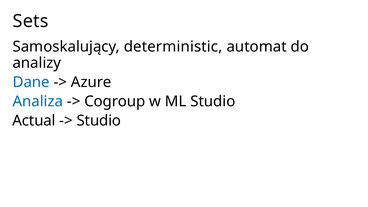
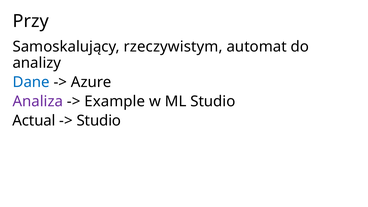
Sets: Sets -> Przy
deterministic: deterministic -> rzeczywistym
Analiza colour: blue -> purple
Cogroup: Cogroup -> Example
